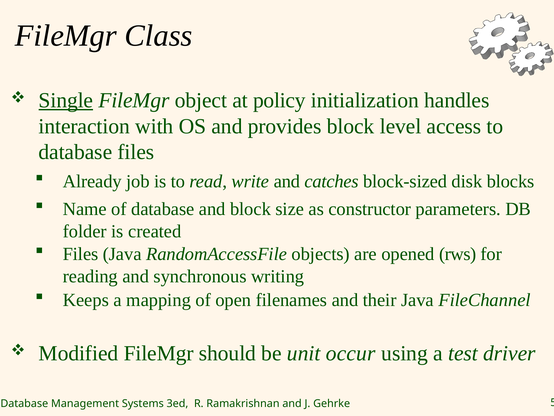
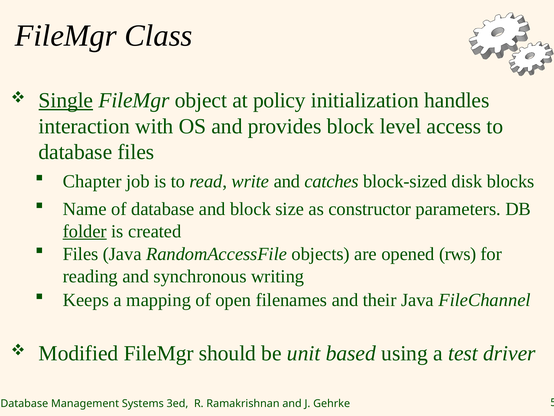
Already: Already -> Chapter
folder underline: none -> present
occur: occur -> based
